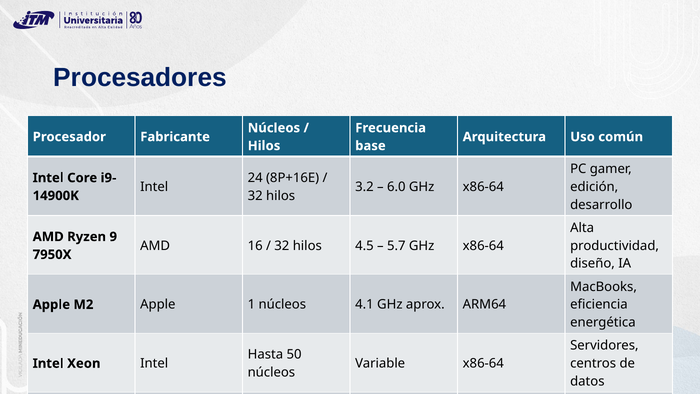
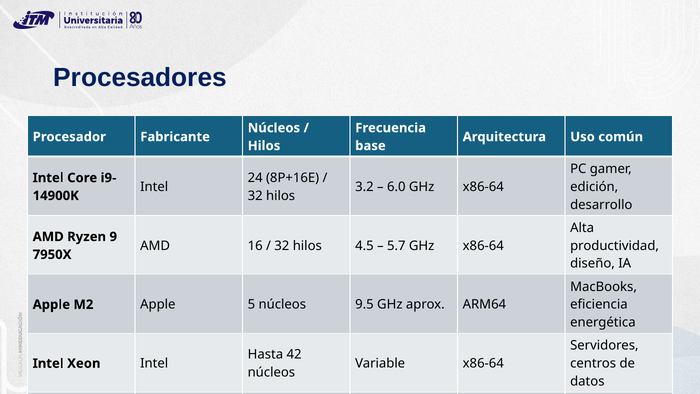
1: 1 -> 5
4.1: 4.1 -> 9.5
50: 50 -> 42
